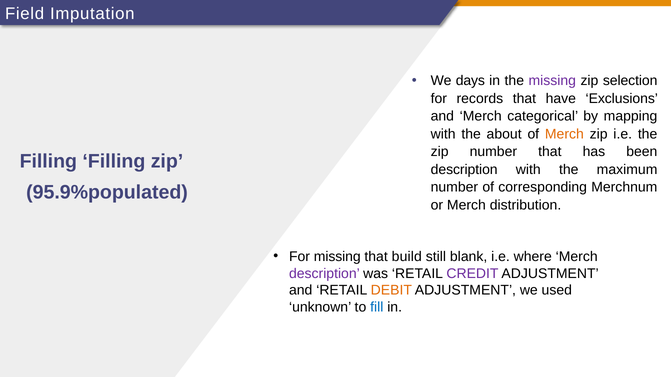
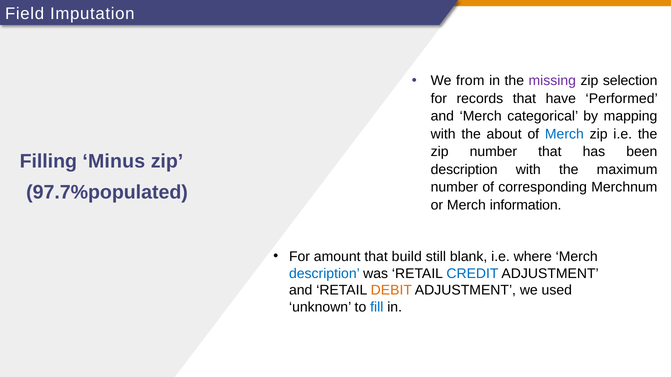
days: days -> from
Exclusions: Exclusions -> Performed
Merch at (564, 134) colour: orange -> blue
Filling Filling: Filling -> Minus
95.9%populated: 95.9%populated -> 97.7%populated
distribution: distribution -> information
For missing: missing -> amount
description at (324, 274) colour: purple -> blue
CREDIT colour: purple -> blue
